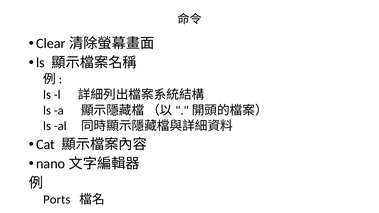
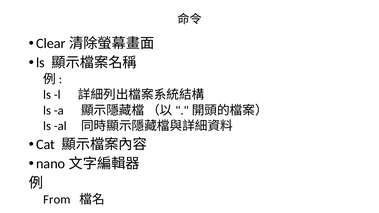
Ports: Ports -> From
